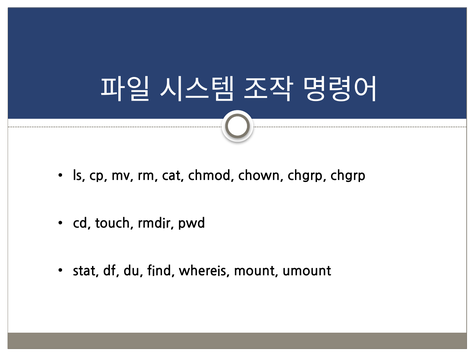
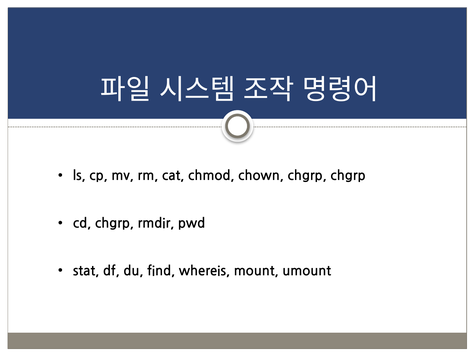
cd touch: touch -> chgrp
